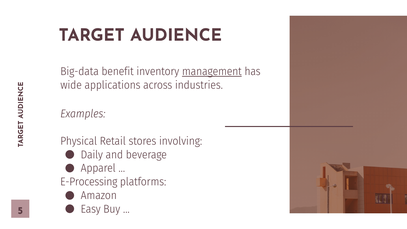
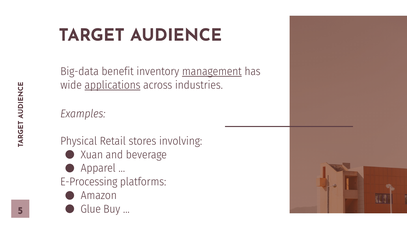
applications underline: none -> present
Daily: Daily -> Xuan
Easy: Easy -> Glue
